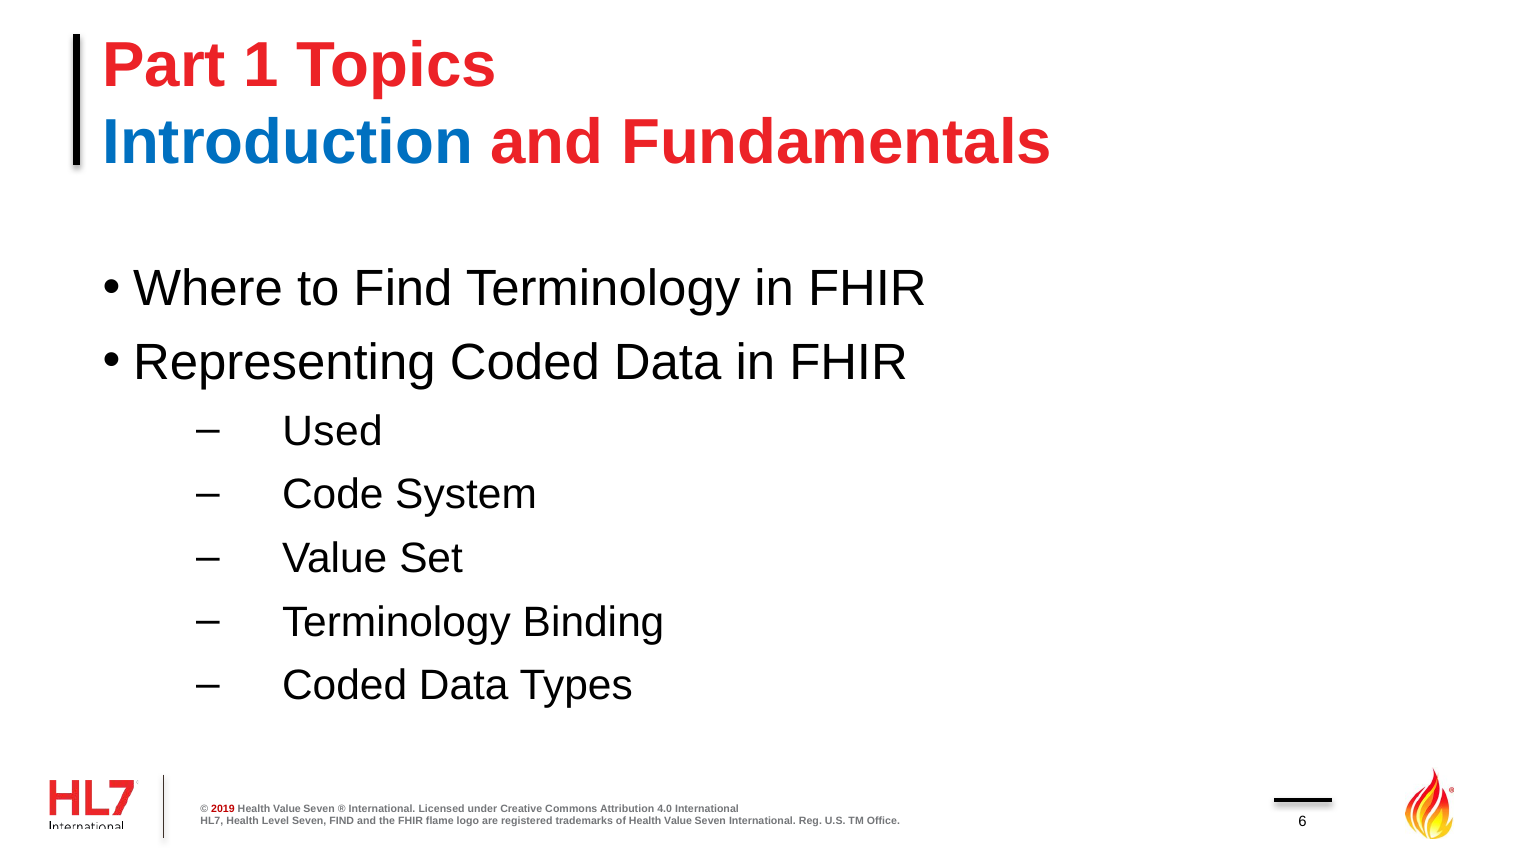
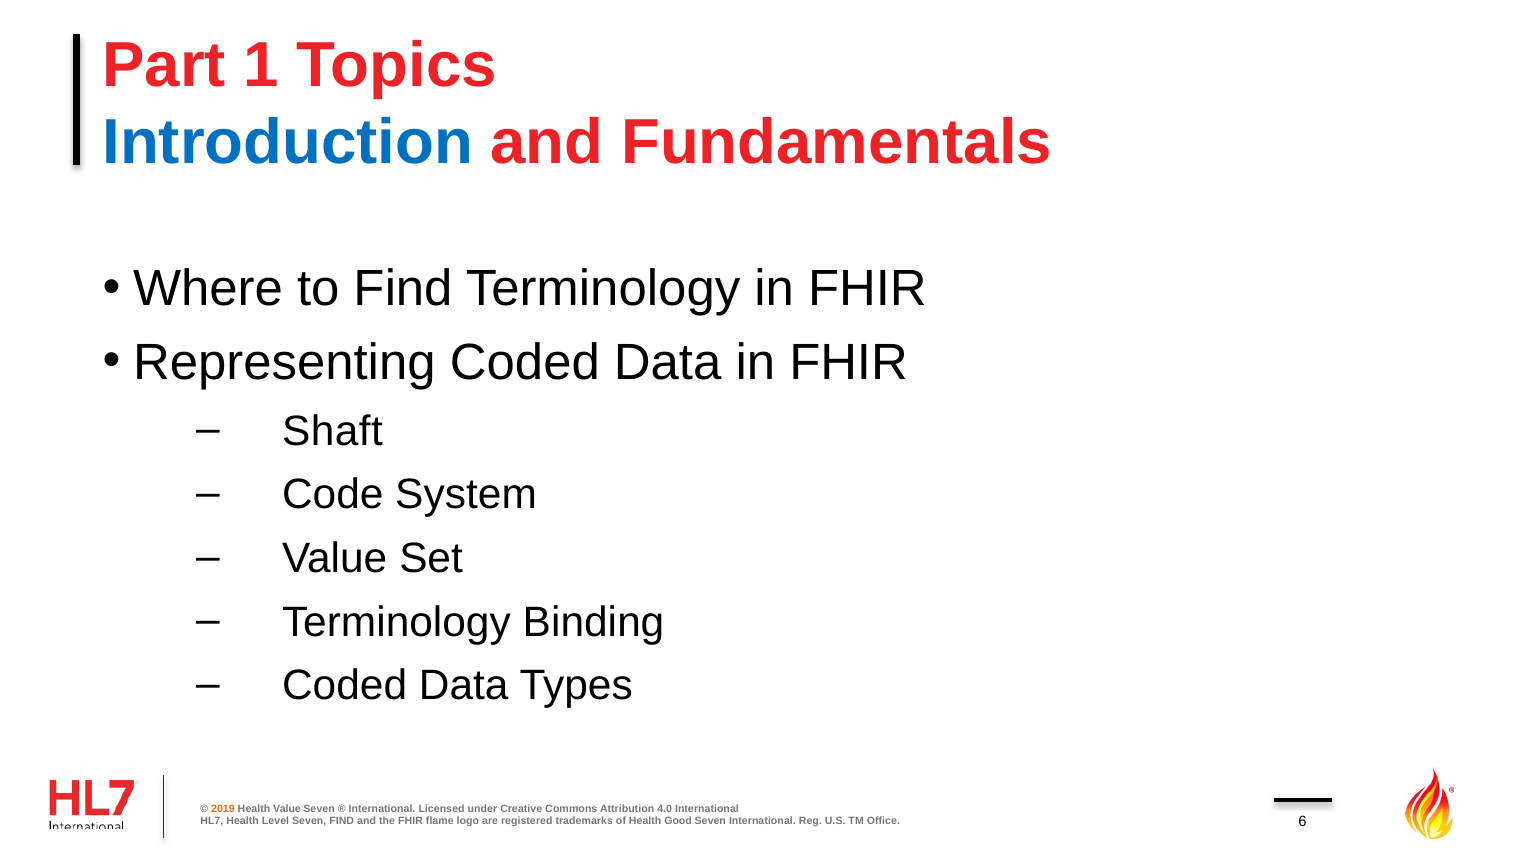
Used: Used -> Shaft
2019 colour: red -> orange
of Health Value: Value -> Good
